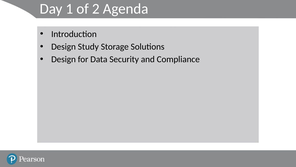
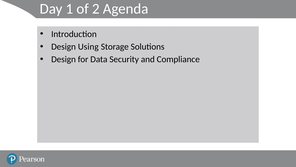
Study: Study -> Using
